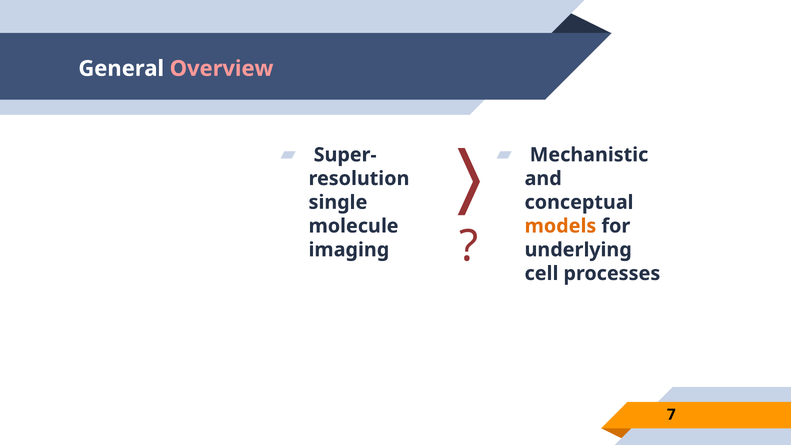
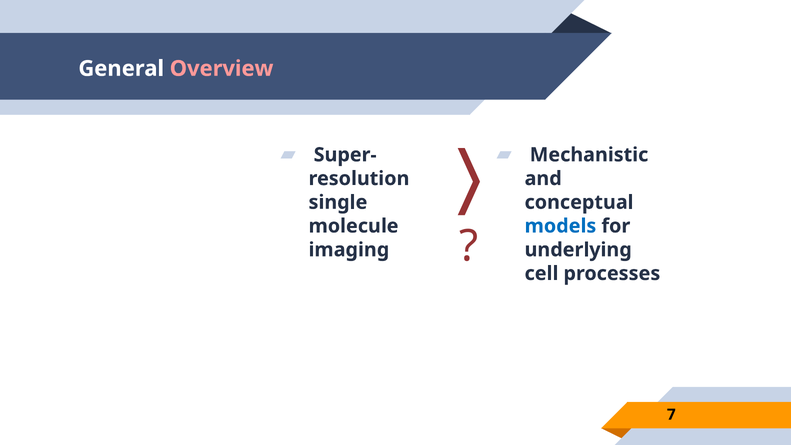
models colour: orange -> blue
